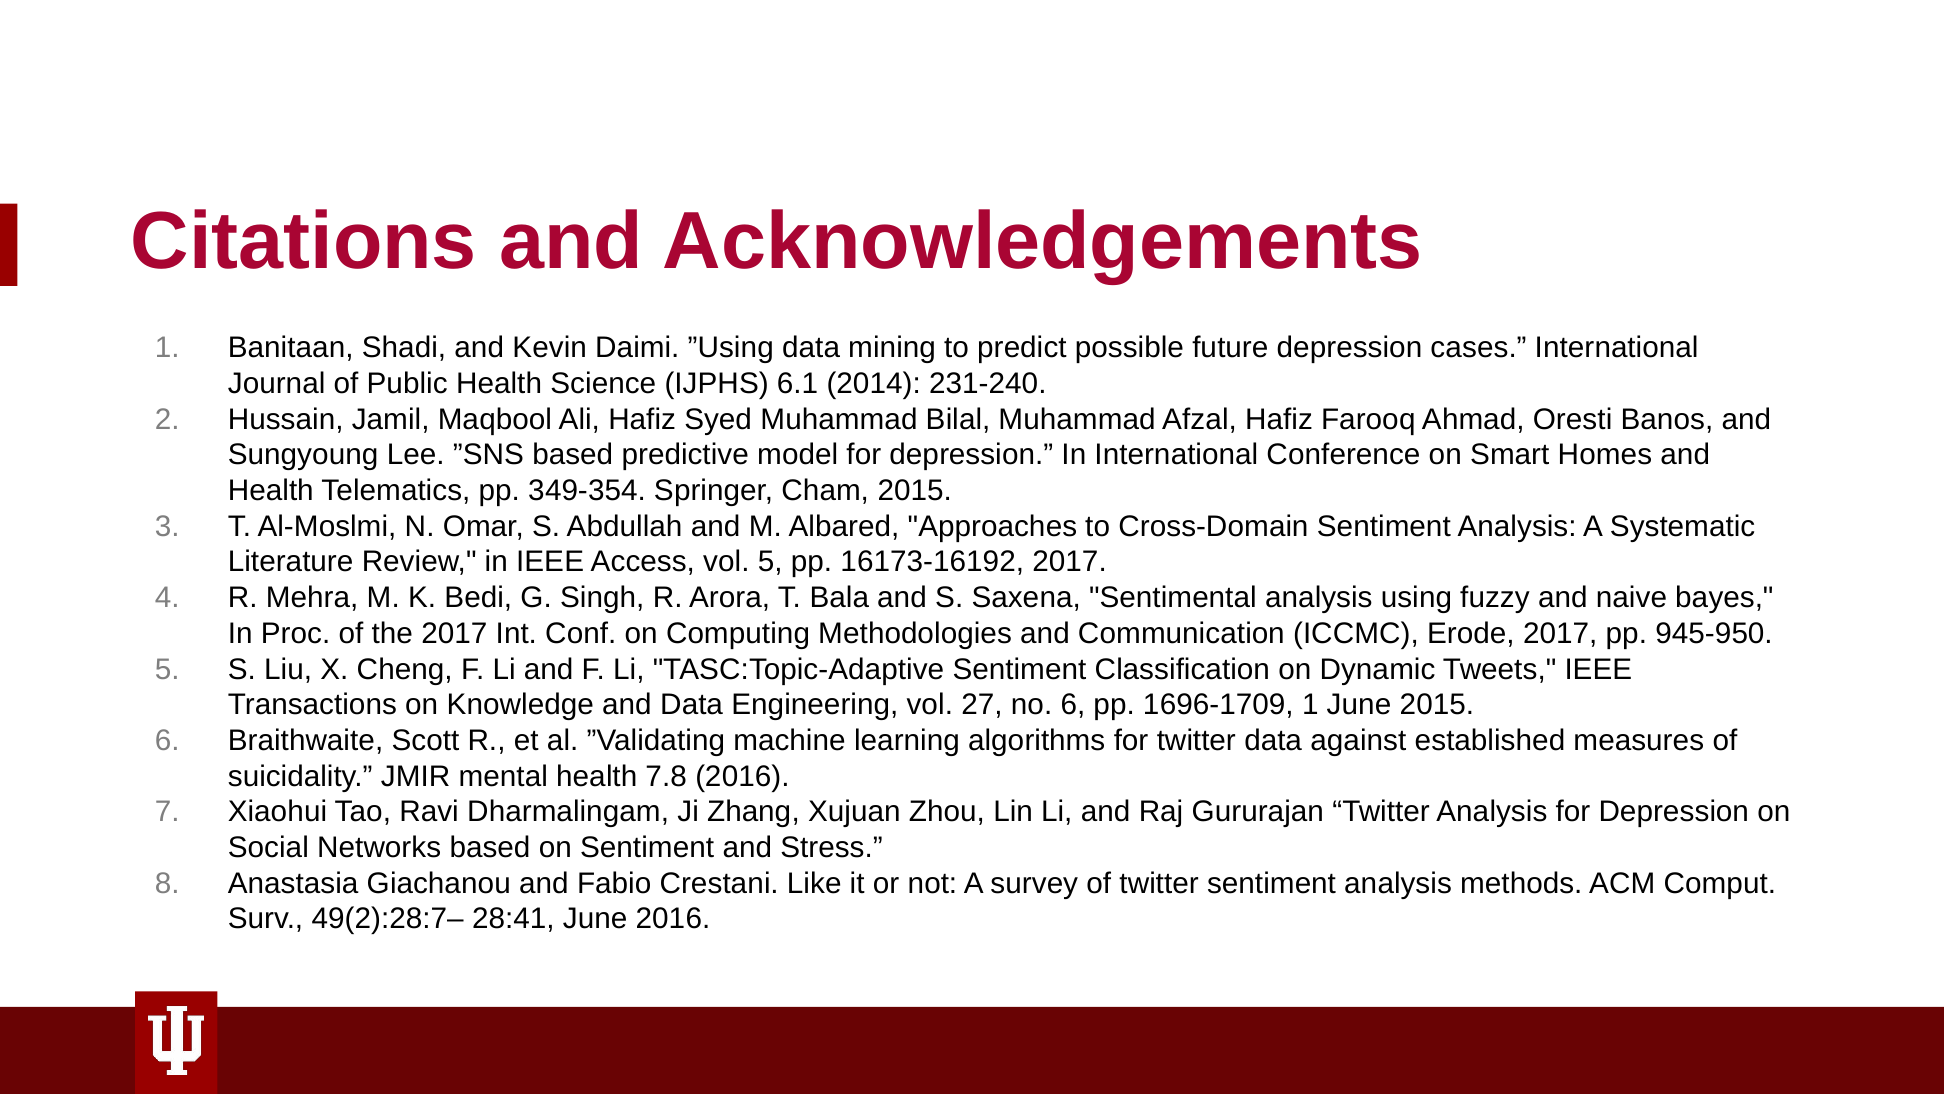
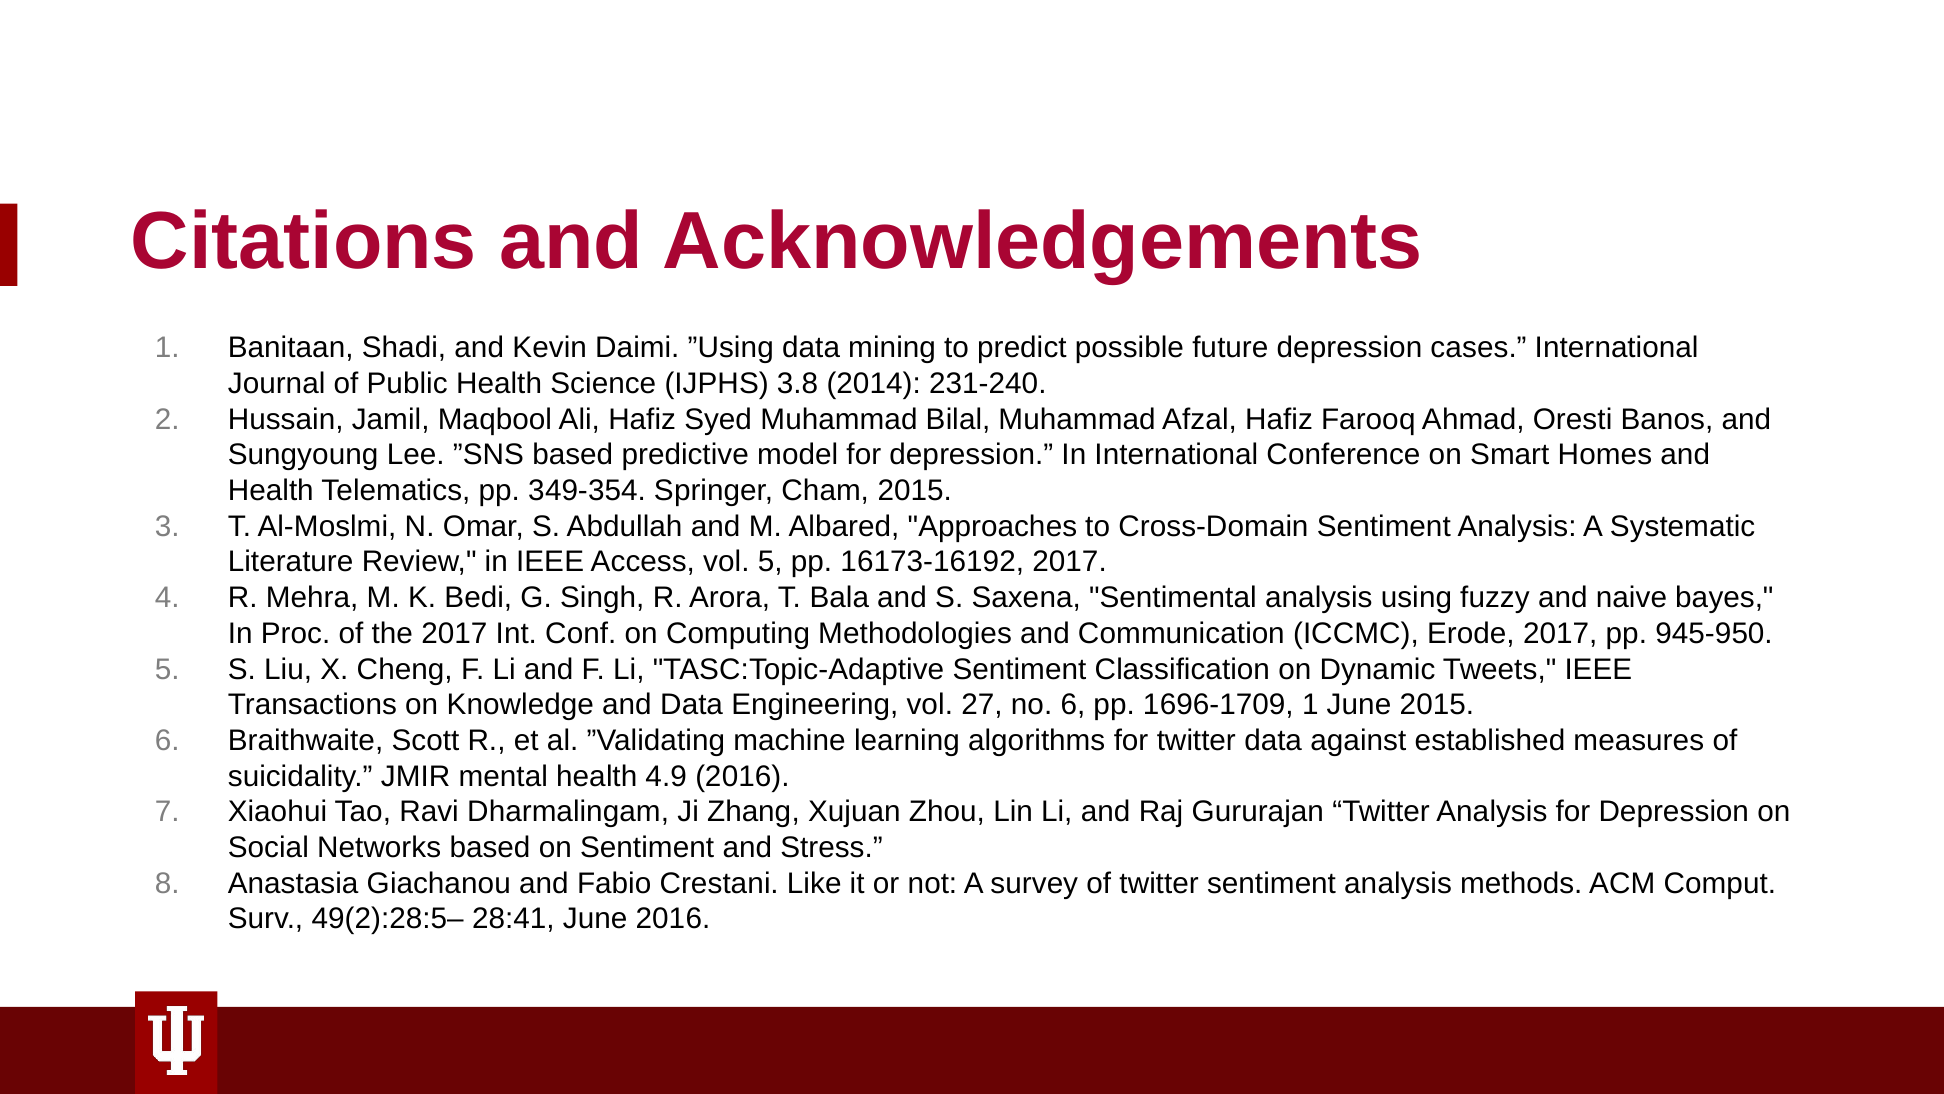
6.1: 6.1 -> 3.8
7.8: 7.8 -> 4.9
49(2):28:7–: 49(2):28:7– -> 49(2):28:5–
